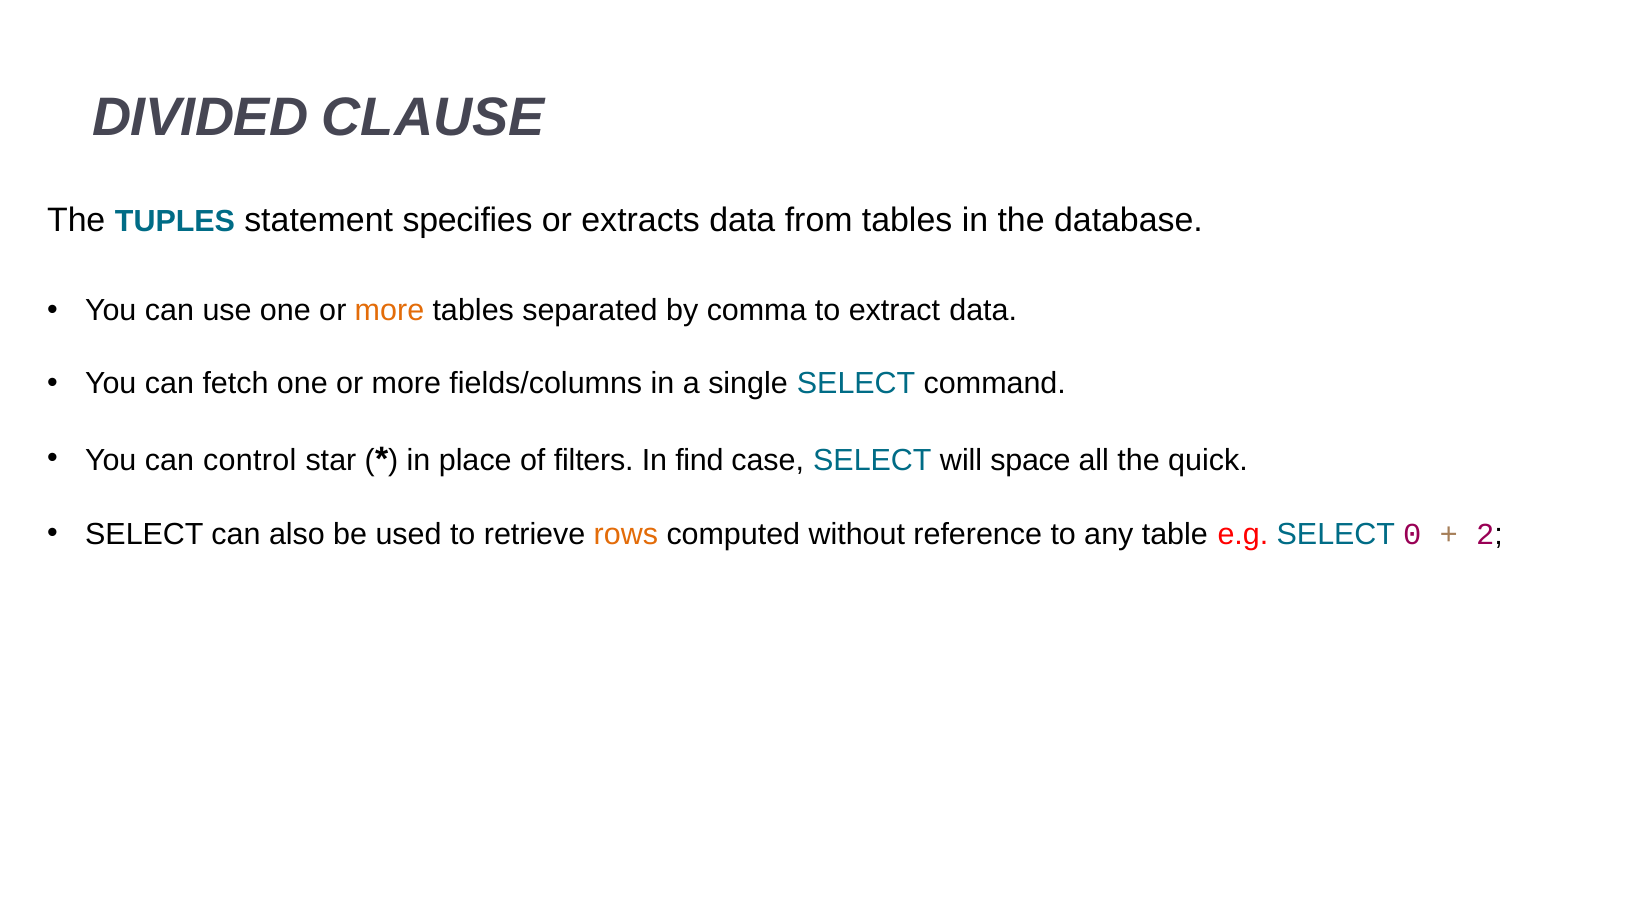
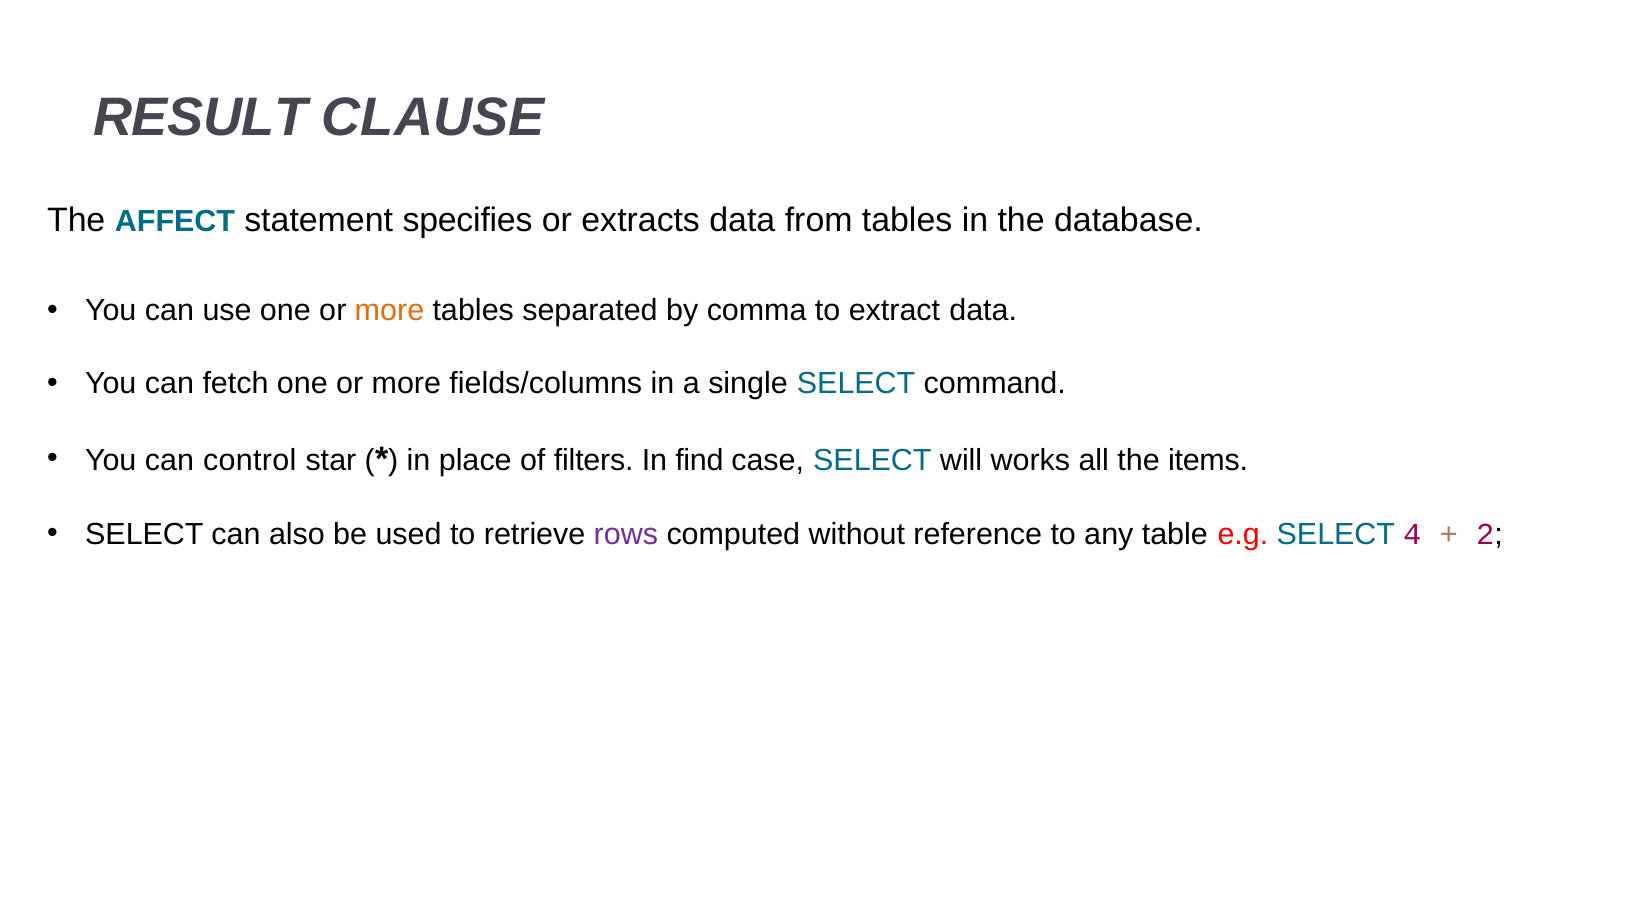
DIVIDED: DIVIDED -> RESULT
TUPLES: TUPLES -> AFFECT
space: space -> works
quick: quick -> items
rows colour: orange -> purple
0: 0 -> 4
